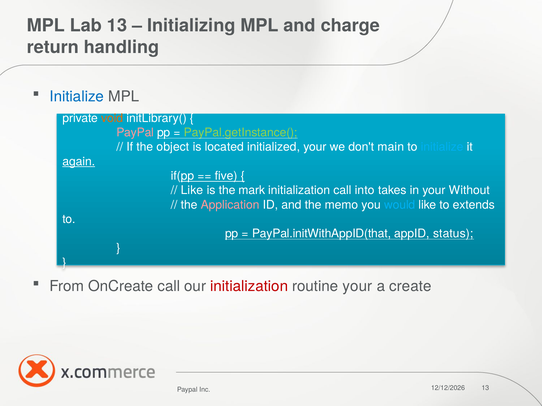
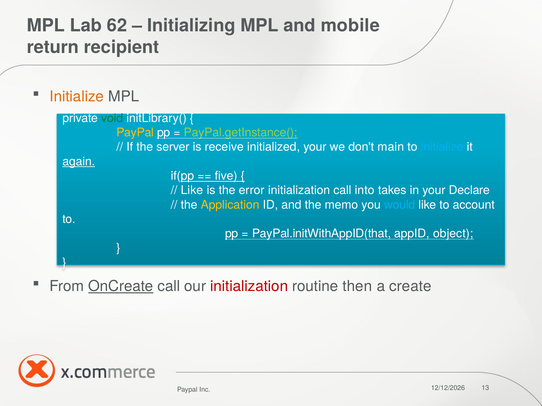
Lab 13: 13 -> 62
charge: charge -> mobile
handling: handling -> recipient
Initialize at (77, 97) colour: blue -> orange
void colour: orange -> green
PayPal at (135, 133) colour: pink -> yellow
object: object -> server
located: located -> receive
mark: mark -> error
Without: Without -> Declare
Application colour: pink -> yellow
extends: extends -> account
status: status -> object
OnCreate underline: none -> present
routine your: your -> then
